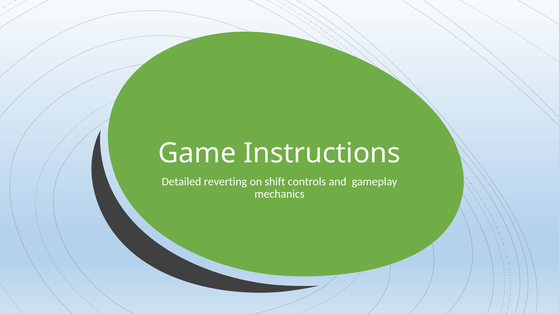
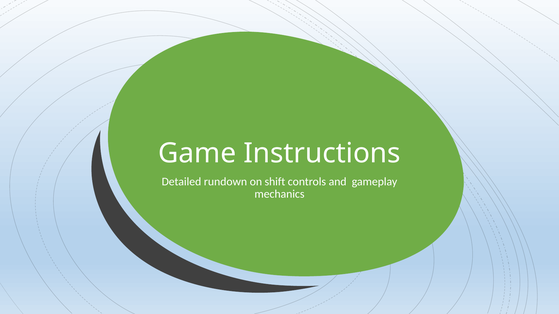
reverting: reverting -> rundown
